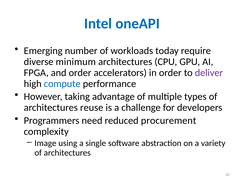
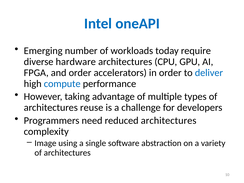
minimum: minimum -> hardware
deliver colour: purple -> blue
reduced procurement: procurement -> architectures
